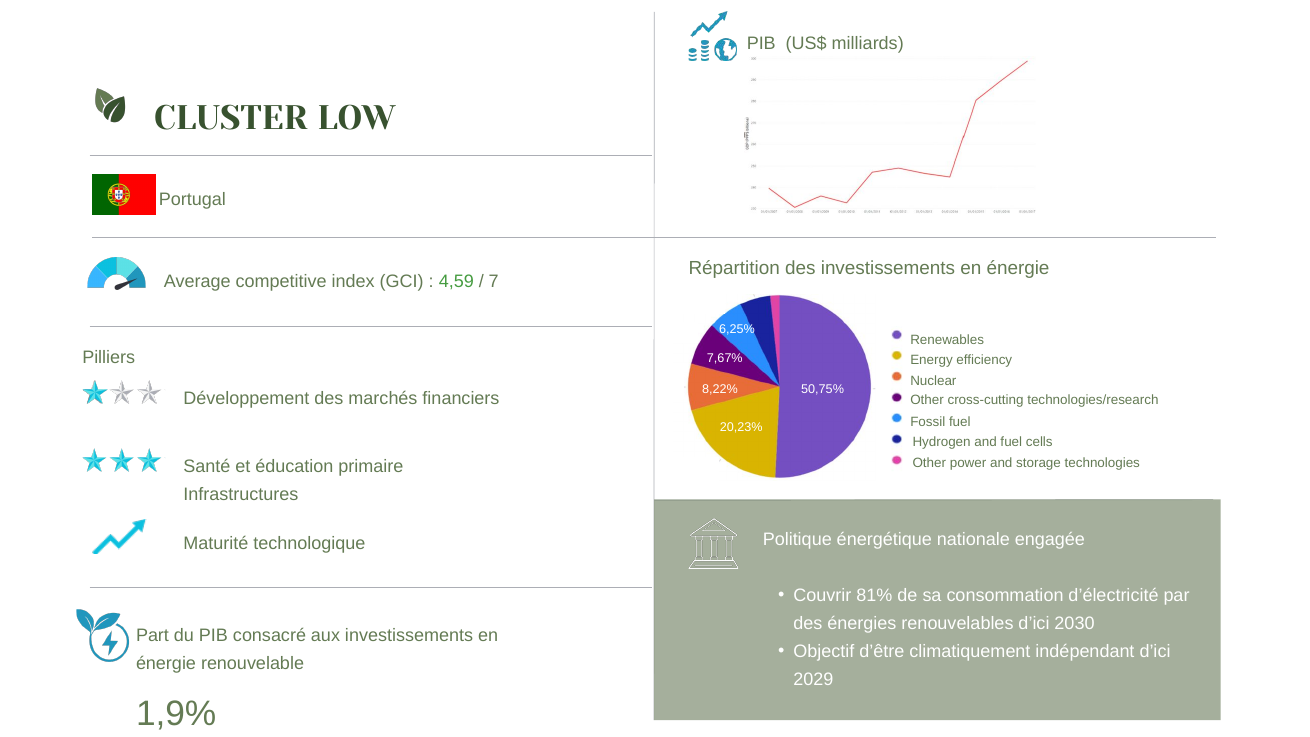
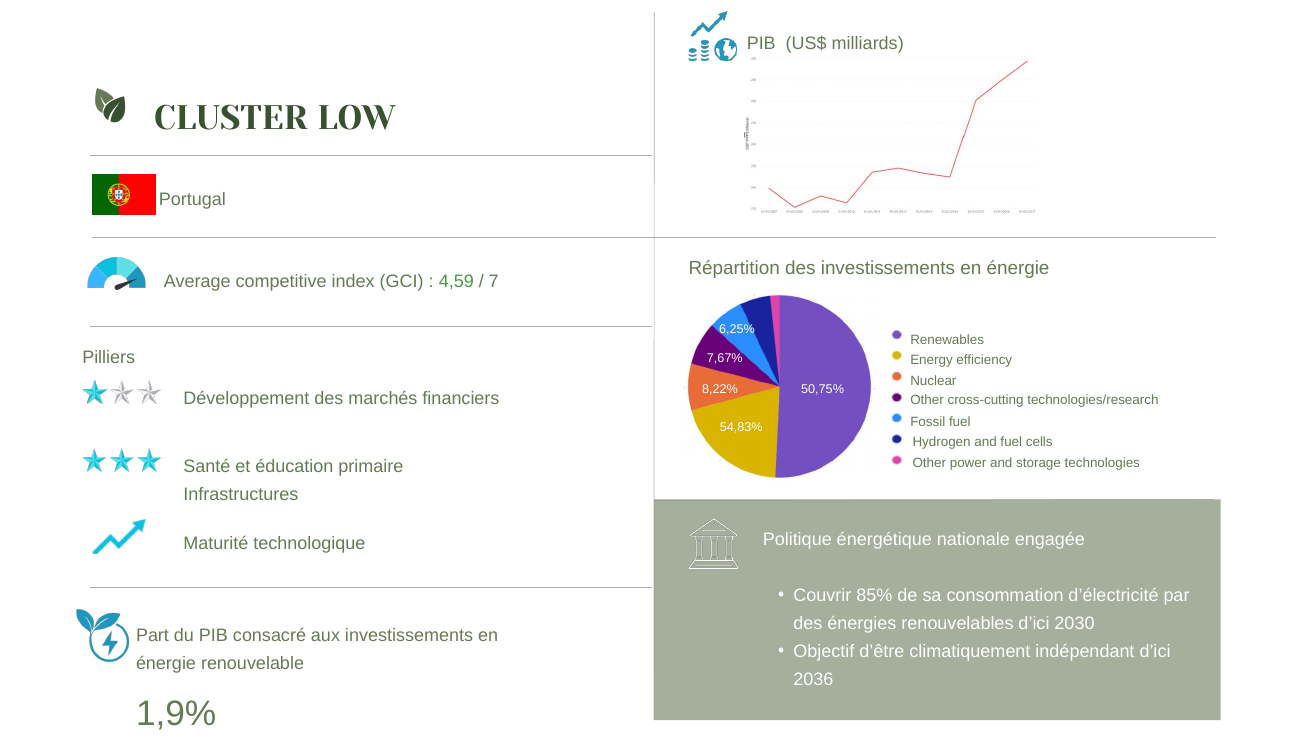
20,23%: 20,23% -> 54,83%
81%: 81% -> 85%
2029: 2029 -> 2036
